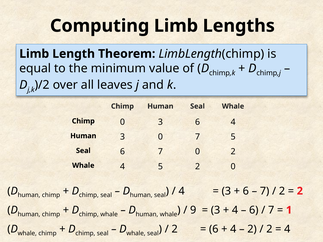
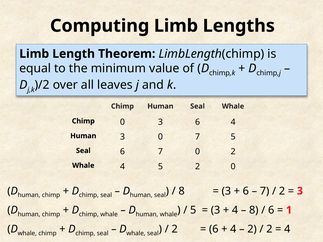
4 at (182, 191): 4 -> 8
2 at (300, 191): 2 -> 3
9 at (193, 210): 9 -> 5
6 at (254, 210): 6 -> 8
7 at (271, 210): 7 -> 6
